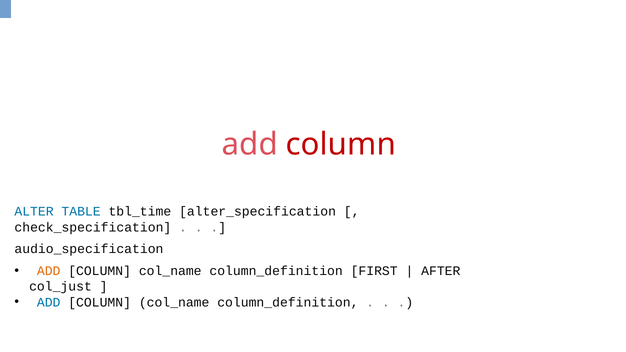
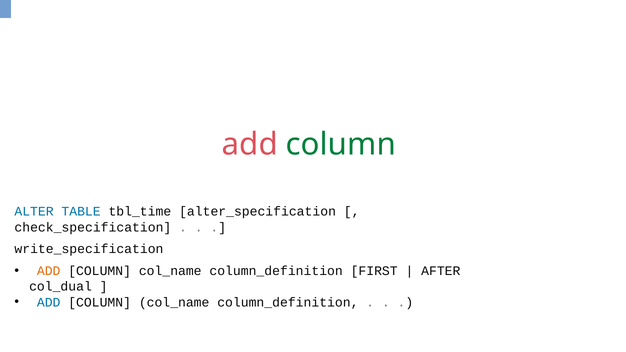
column at (341, 145) colour: red -> green
audio_specification: audio_specification -> write_specification
col_just: col_just -> col_dual
